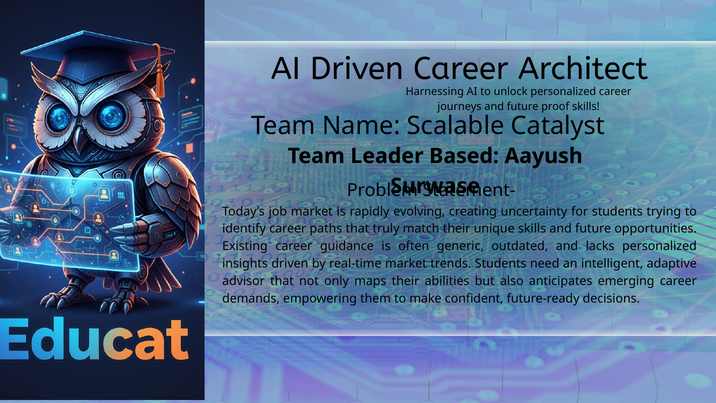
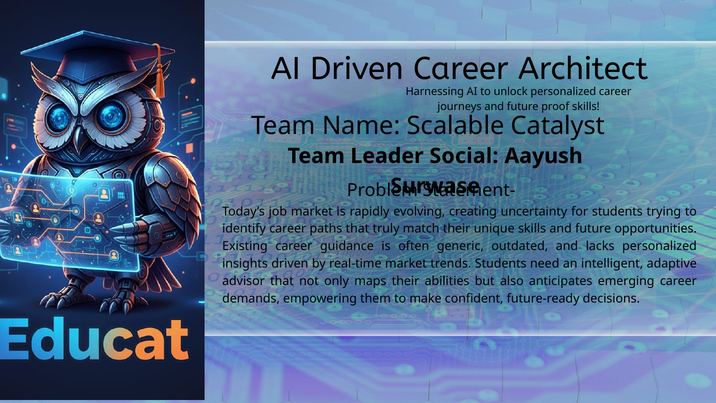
Based: Based -> Social
